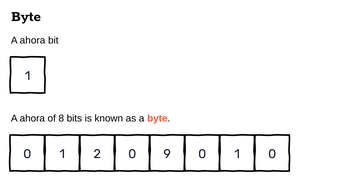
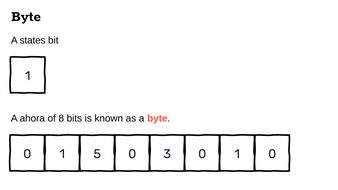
ahora at (33, 40): ahora -> states
2: 2 -> 5
9: 9 -> 3
